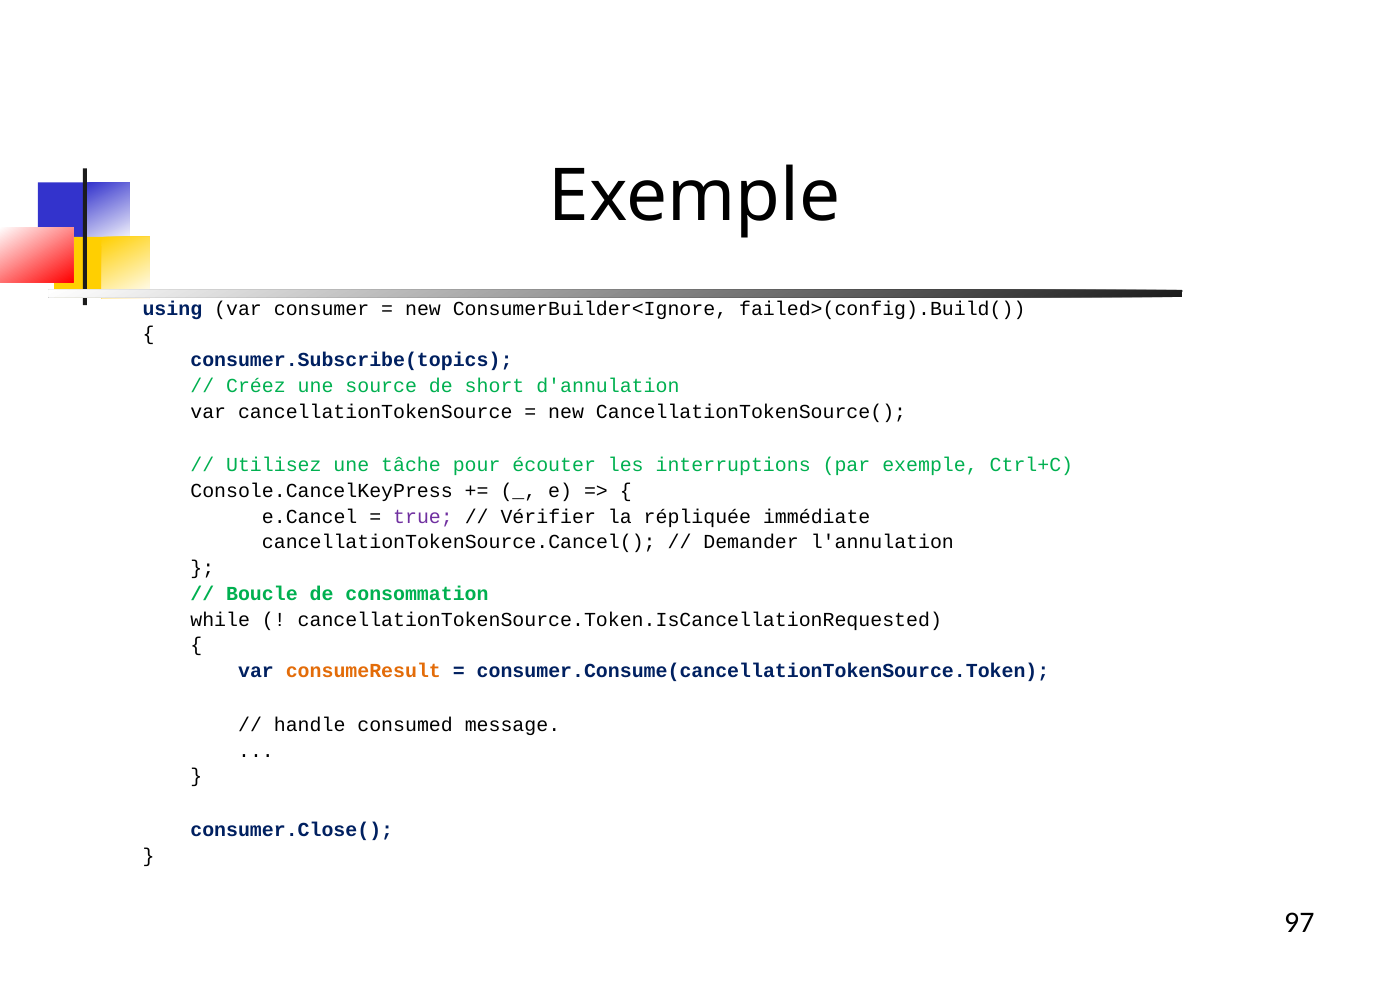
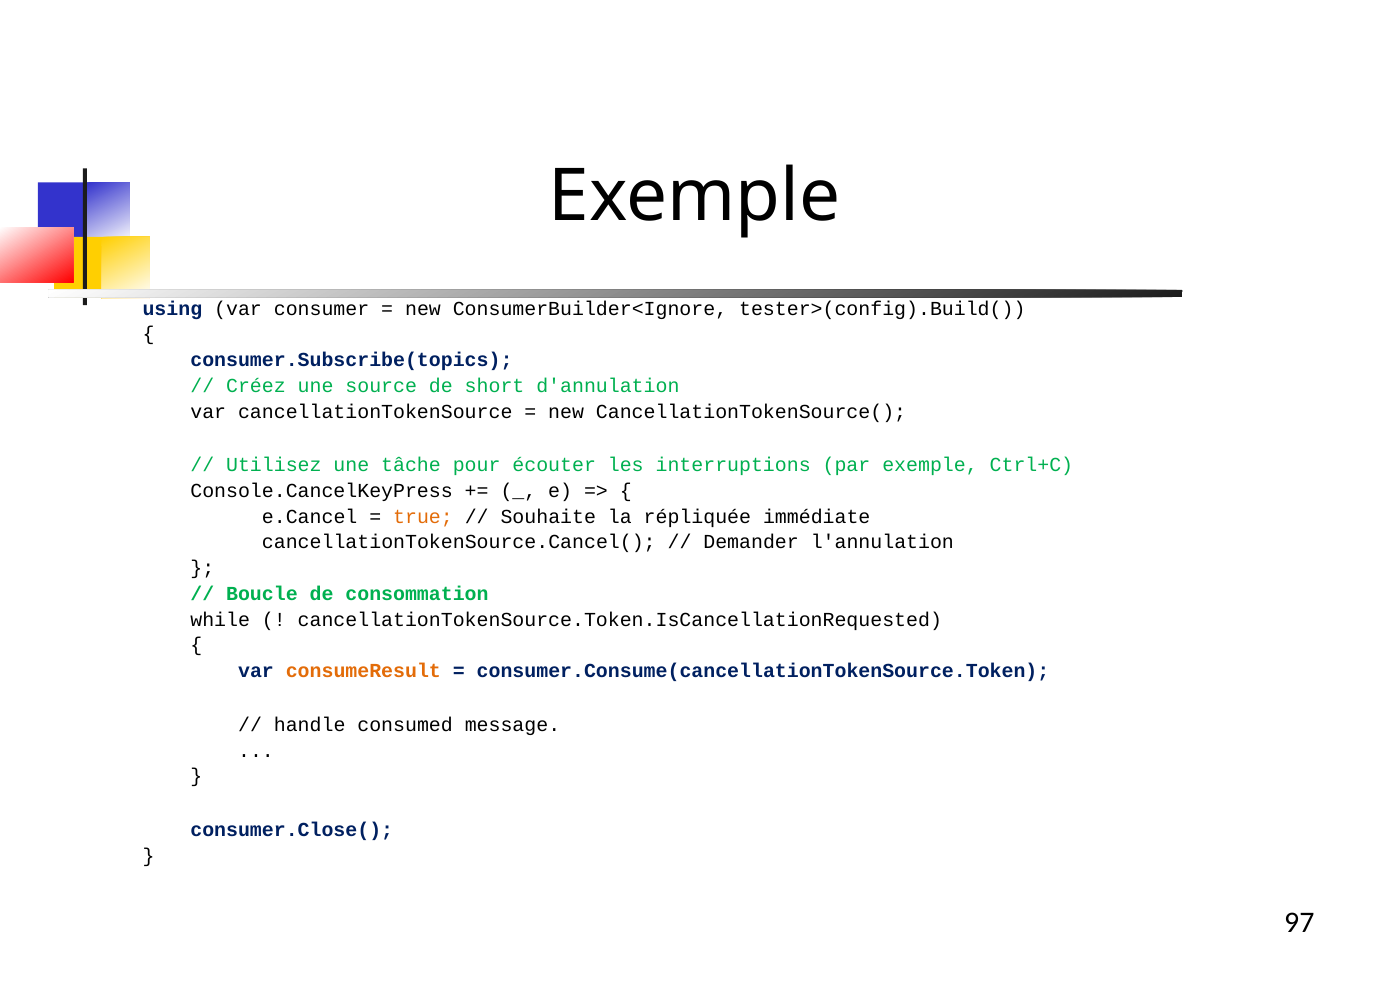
failed>(config).Build(: failed>(config).Build( -> tester>(config).Build(
true colour: purple -> orange
Vérifier: Vérifier -> Souhaite
